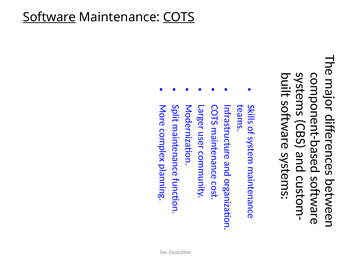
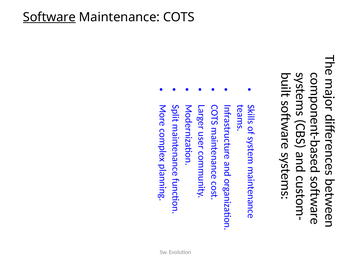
COTS underline: present -> none
